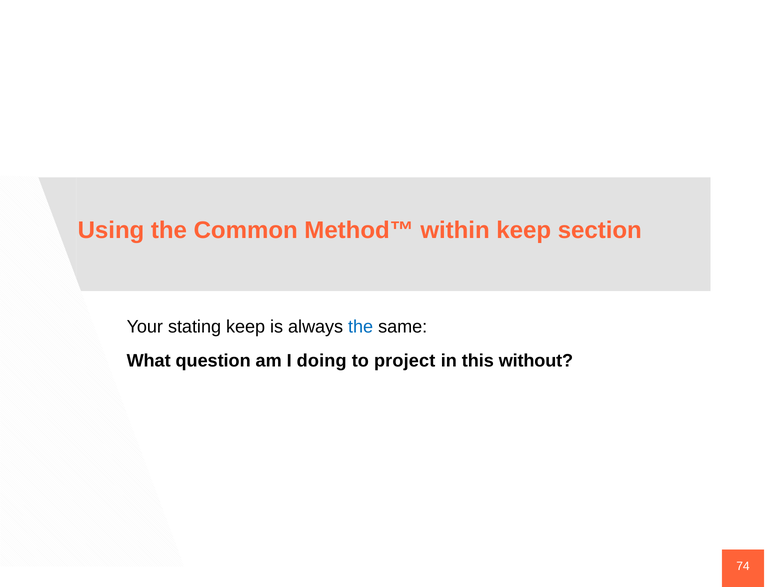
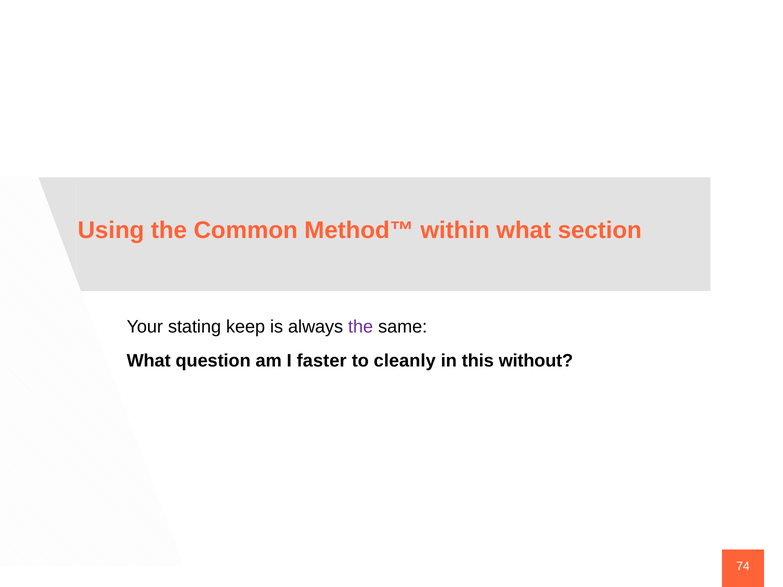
within keep: keep -> what
the at (361, 327) colour: blue -> purple
doing: doing -> faster
project: project -> cleanly
